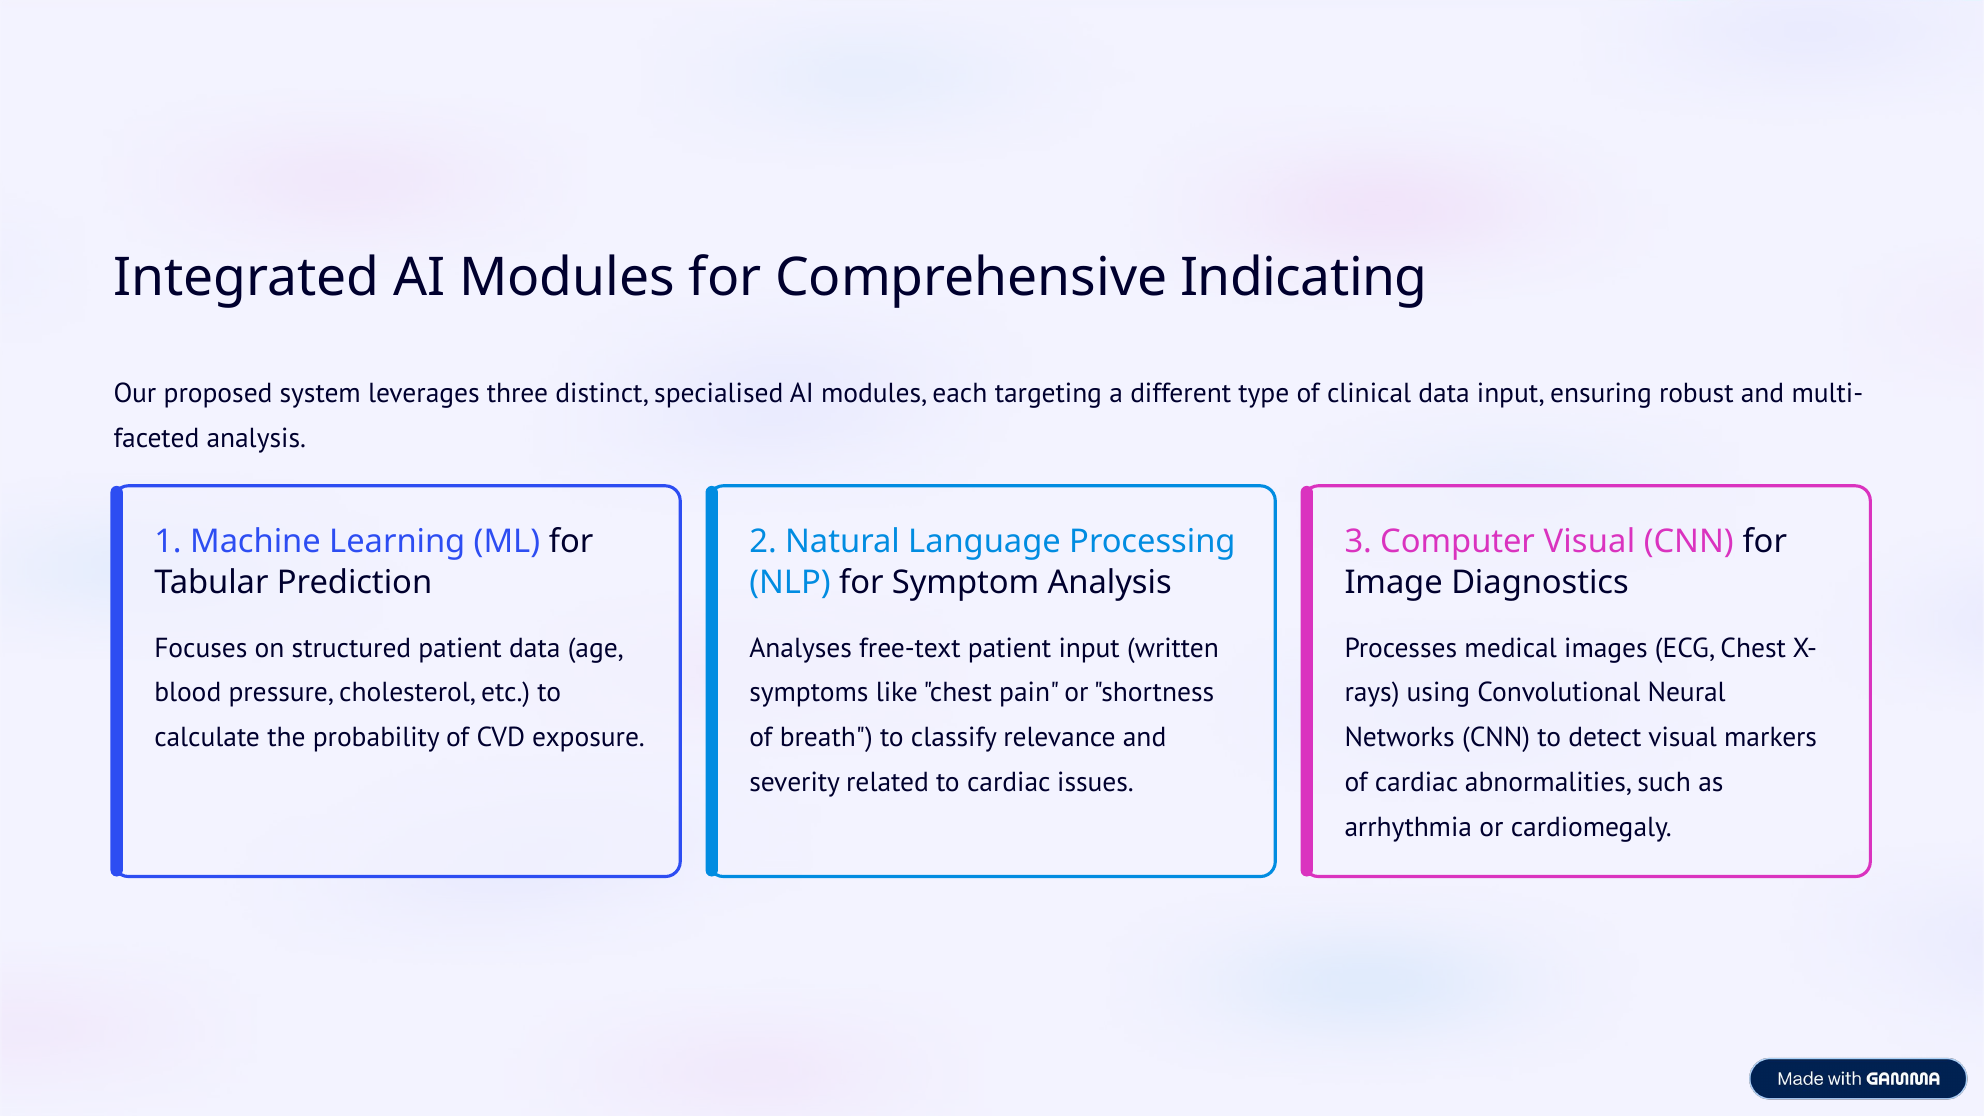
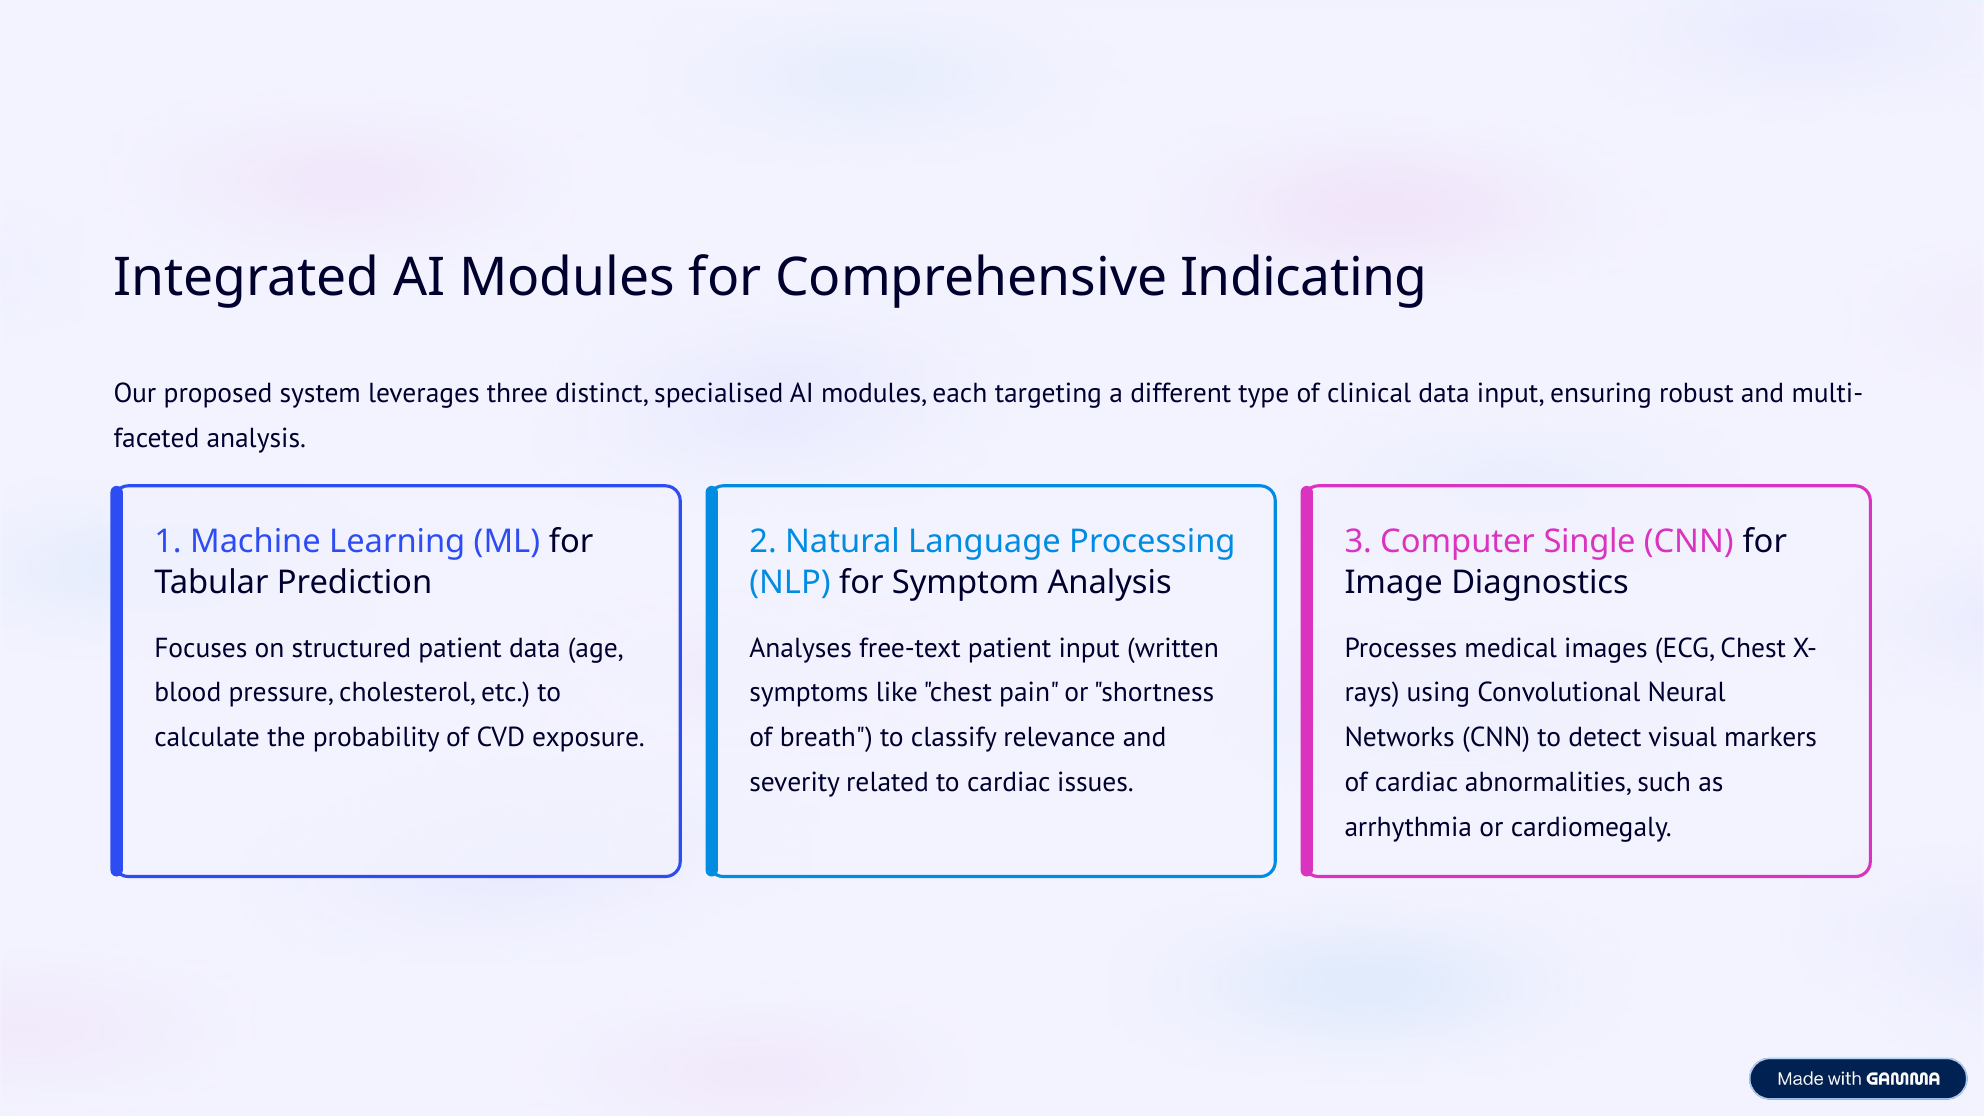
Computer Visual: Visual -> Single
